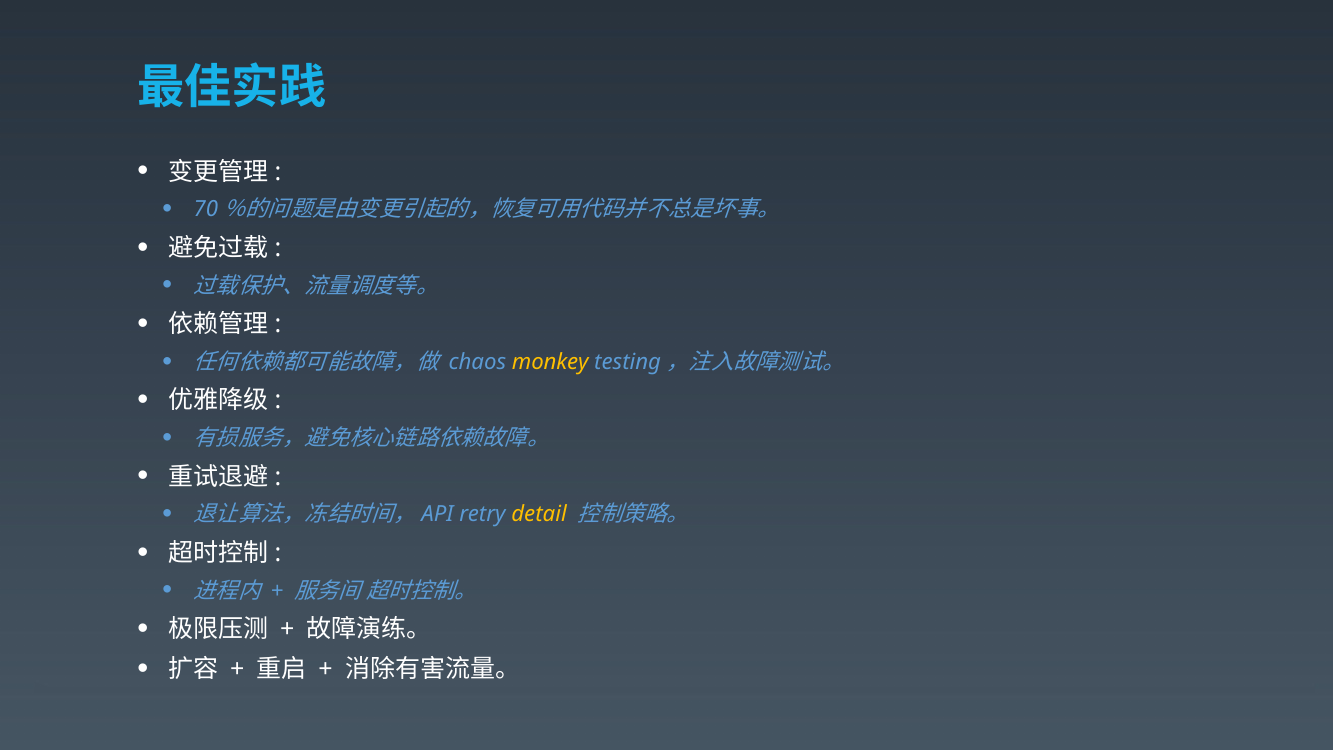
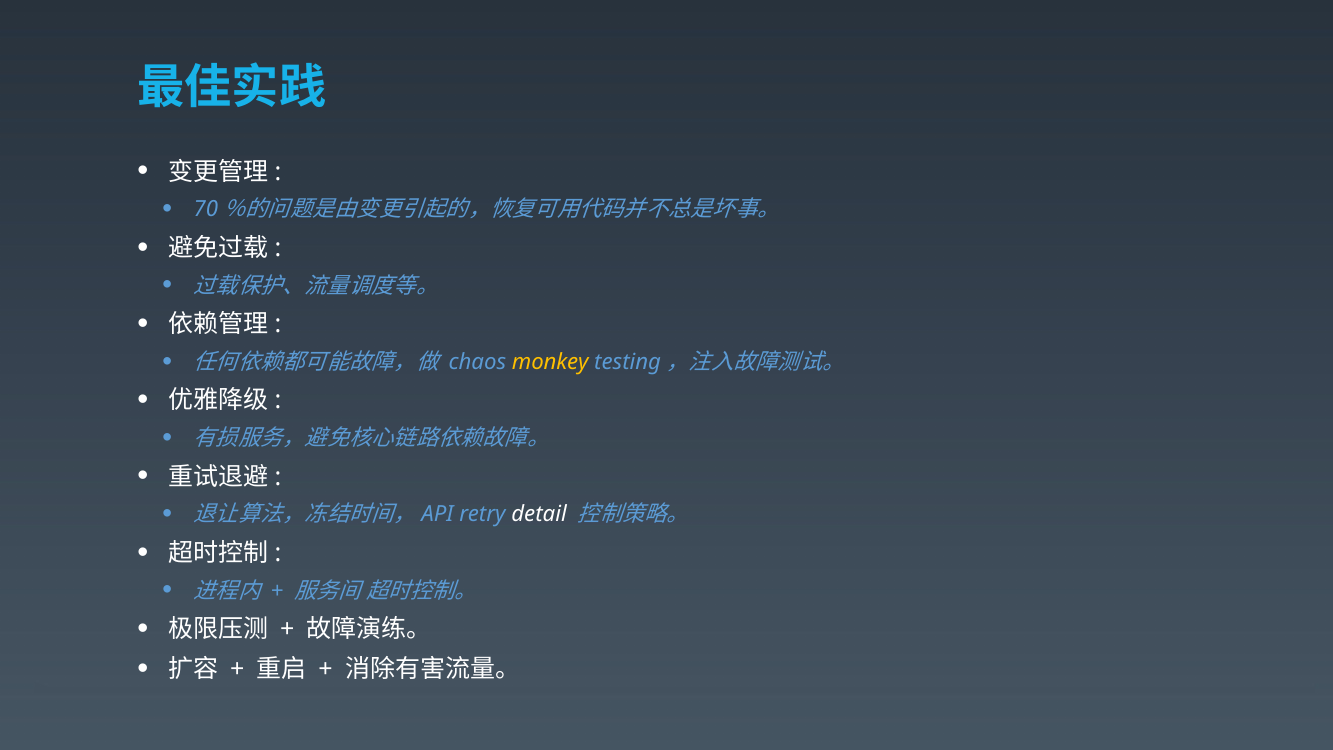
detail colour: yellow -> white
